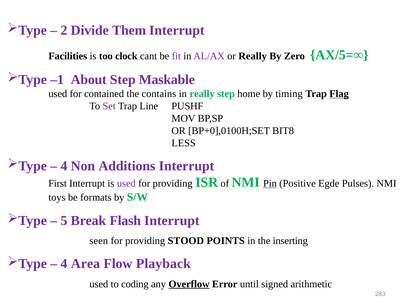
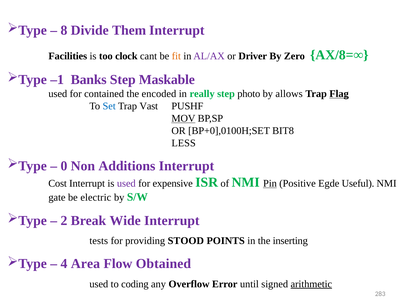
2: 2 -> 8
fit colour: purple -> orange
or Really: Really -> Driver
AX/5=∞: AX/5=∞ -> AX/8=∞
About: About -> Banks
contains: contains -> encoded
home: home -> photo
timing: timing -> allows
Set colour: purple -> blue
Line: Line -> Vast
MOV underline: none -> present
4 at (64, 166): 4 -> 0
First: First -> Cost
providing at (173, 183): providing -> expensive
Pulses: Pulses -> Useful
toys: toys -> gate
formats: formats -> electric
5: 5 -> 2
Flash: Flash -> Wide
seen: seen -> tests
Playback: Playback -> Obtained
Overflow underline: present -> none
arithmetic underline: none -> present
